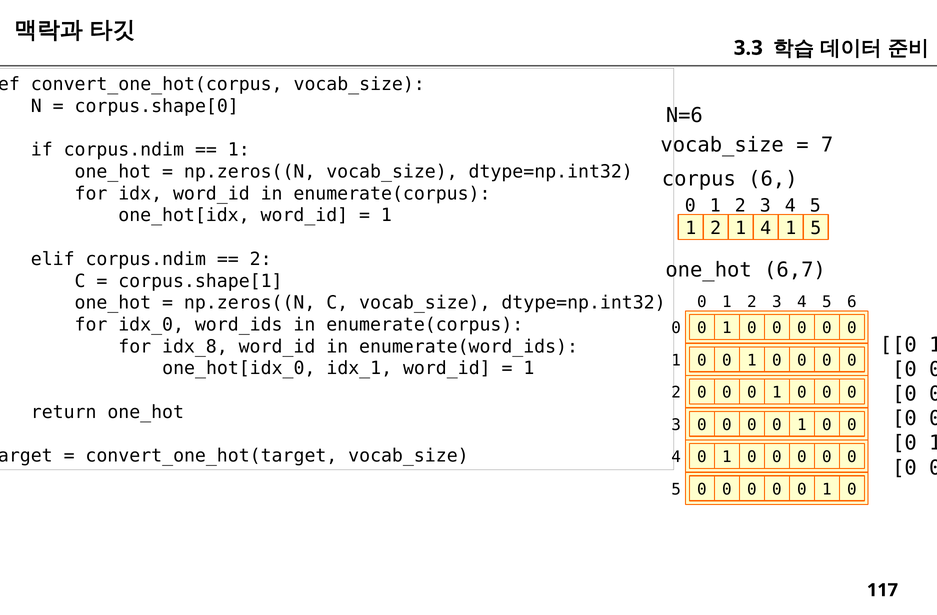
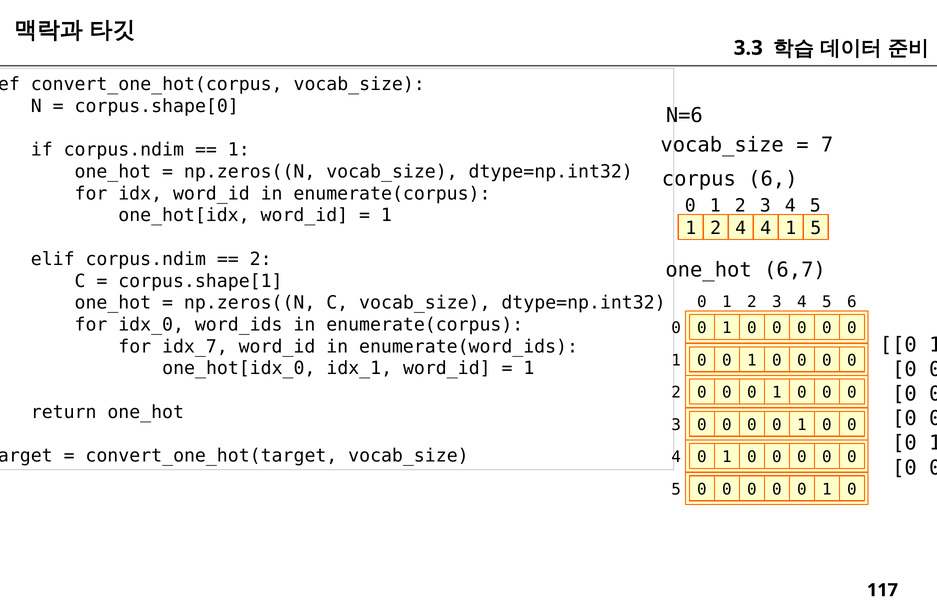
2 1: 1 -> 4
idx_8: idx_8 -> idx_7
